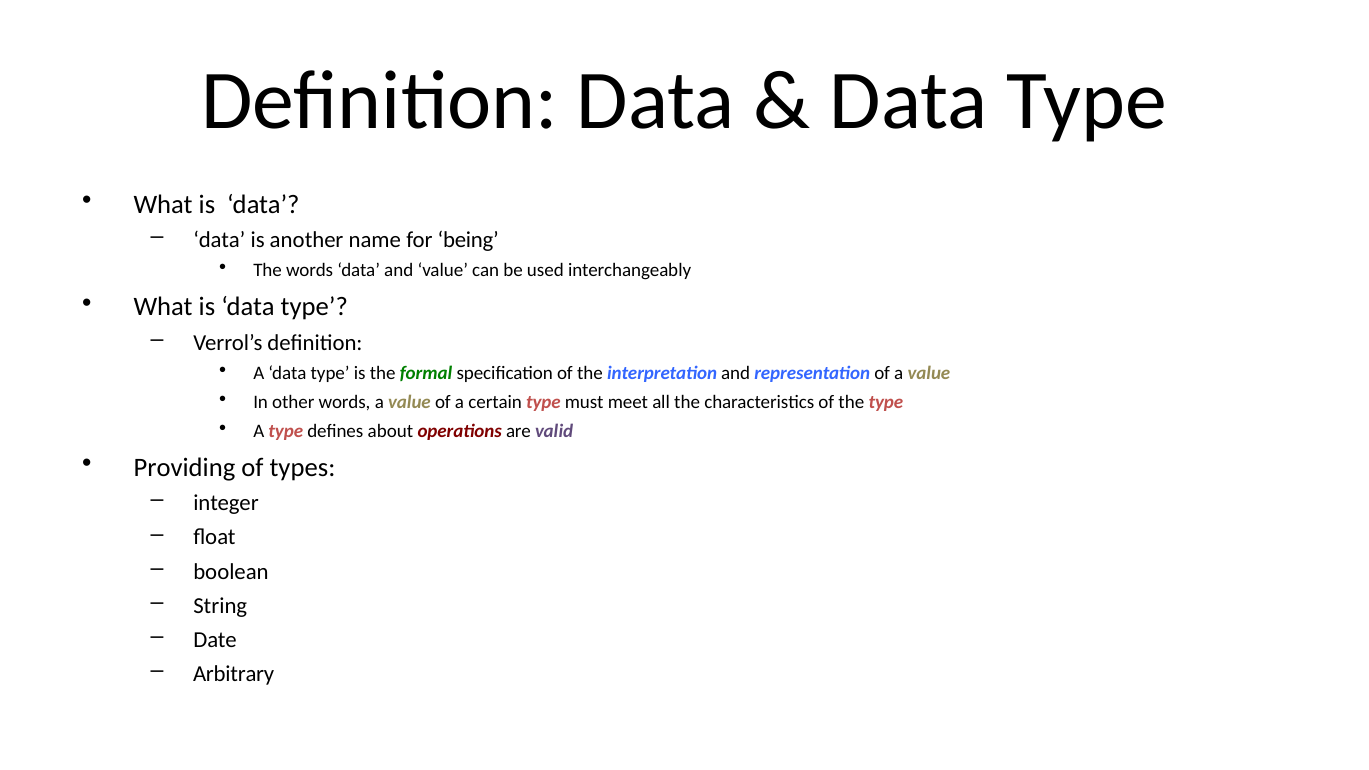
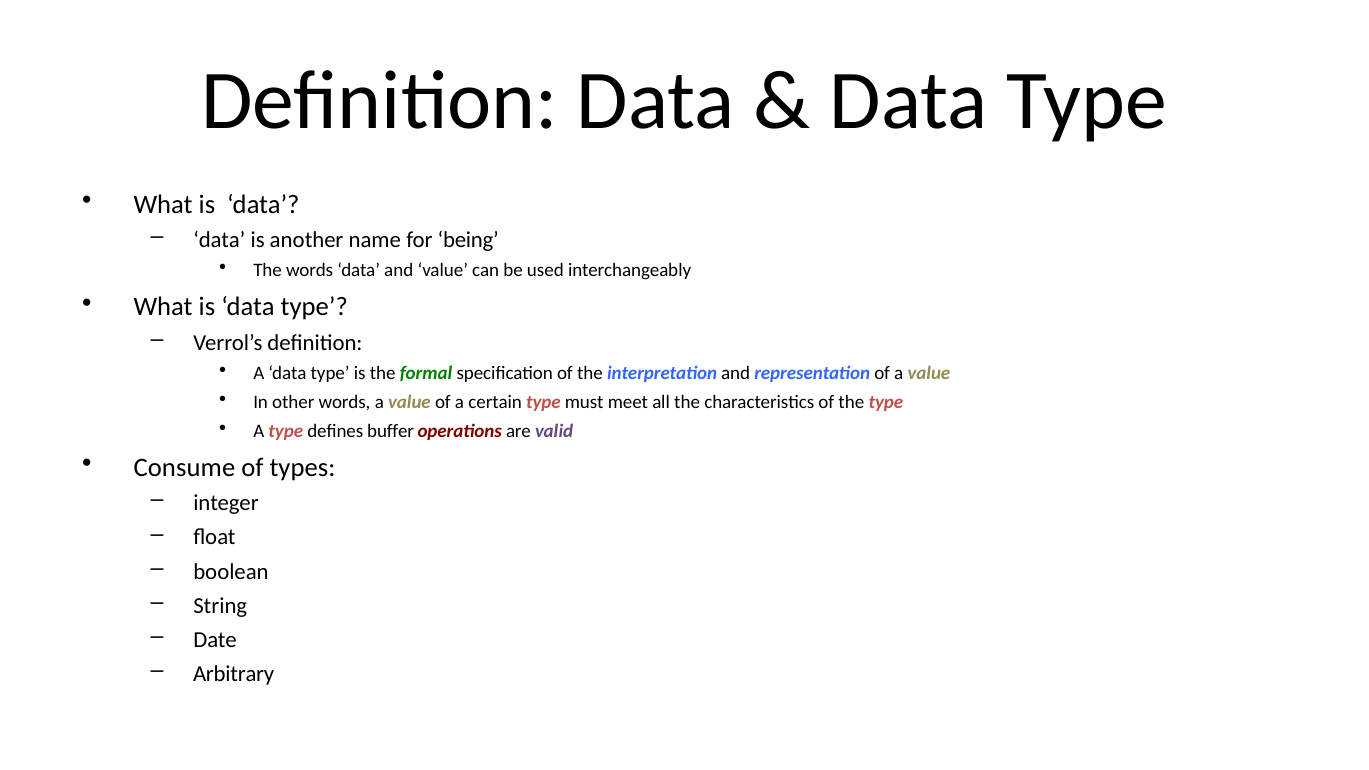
about: about -> buffer
Providing: Providing -> Consume
